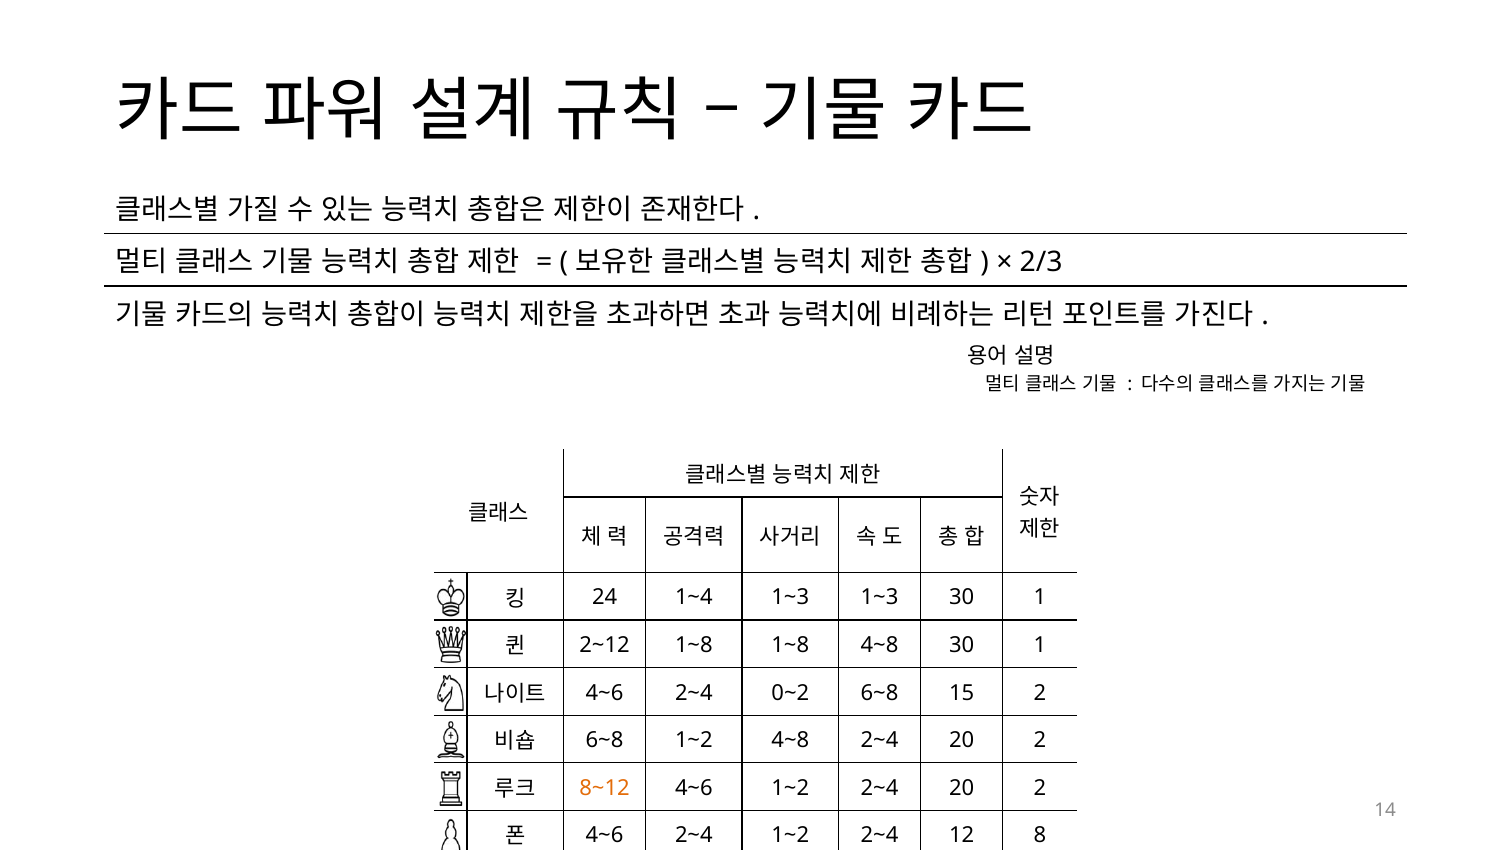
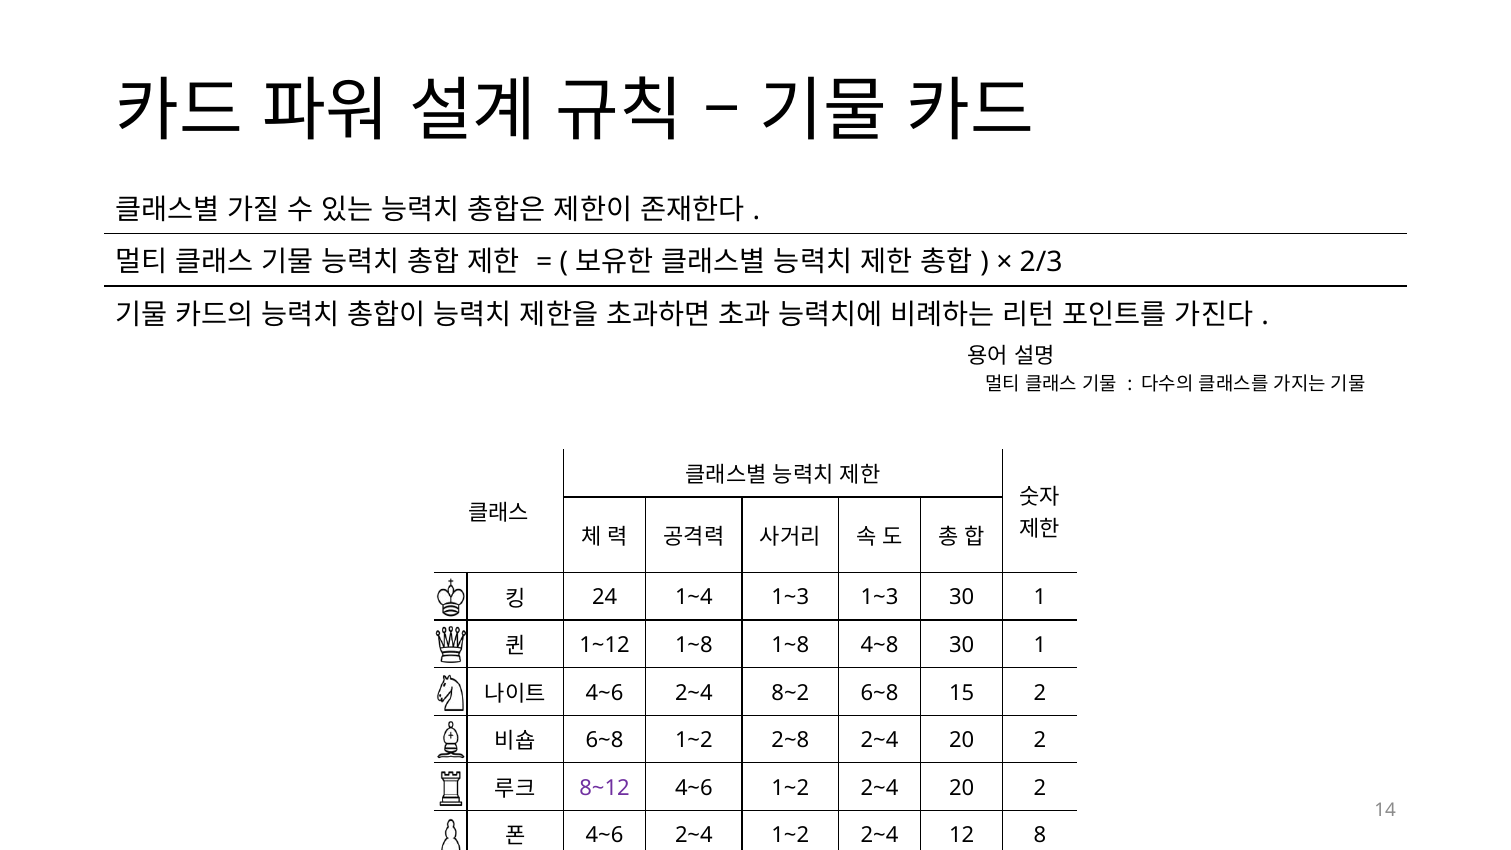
2~12: 2~12 -> 1~12
0~2: 0~2 -> 8~2
1~2 4~8: 4~8 -> 2~8
8~12 colour: orange -> purple
